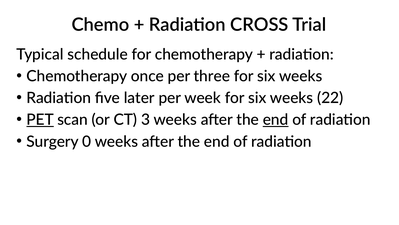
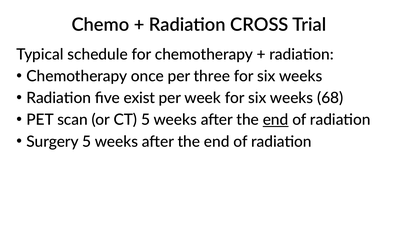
later: later -> exist
22: 22 -> 68
PET underline: present -> none
CT 3: 3 -> 5
Surgery 0: 0 -> 5
